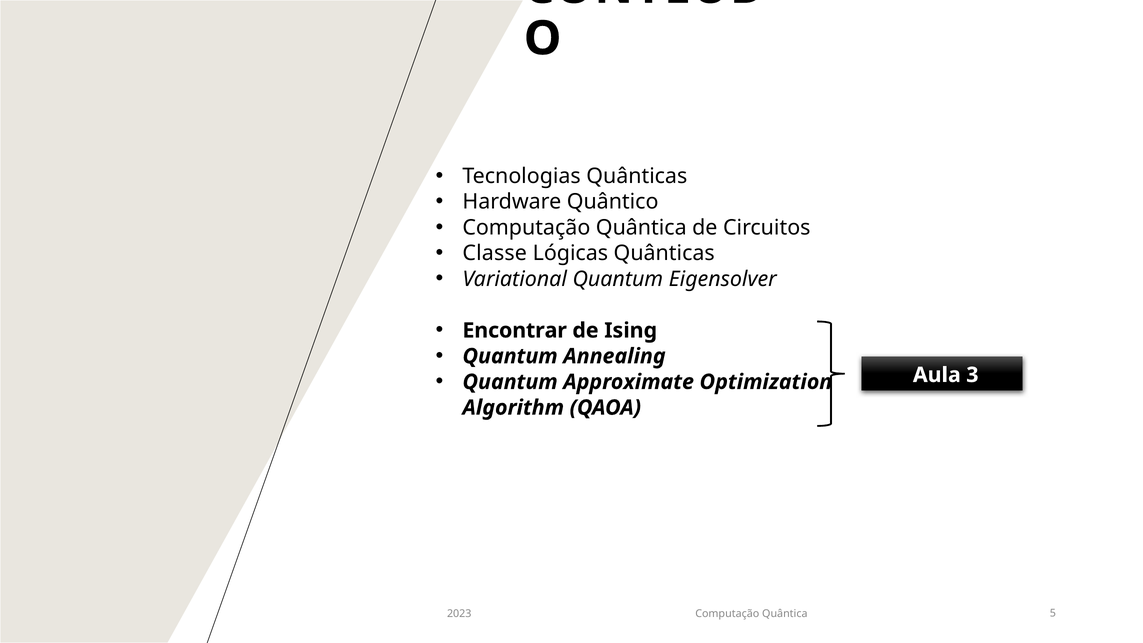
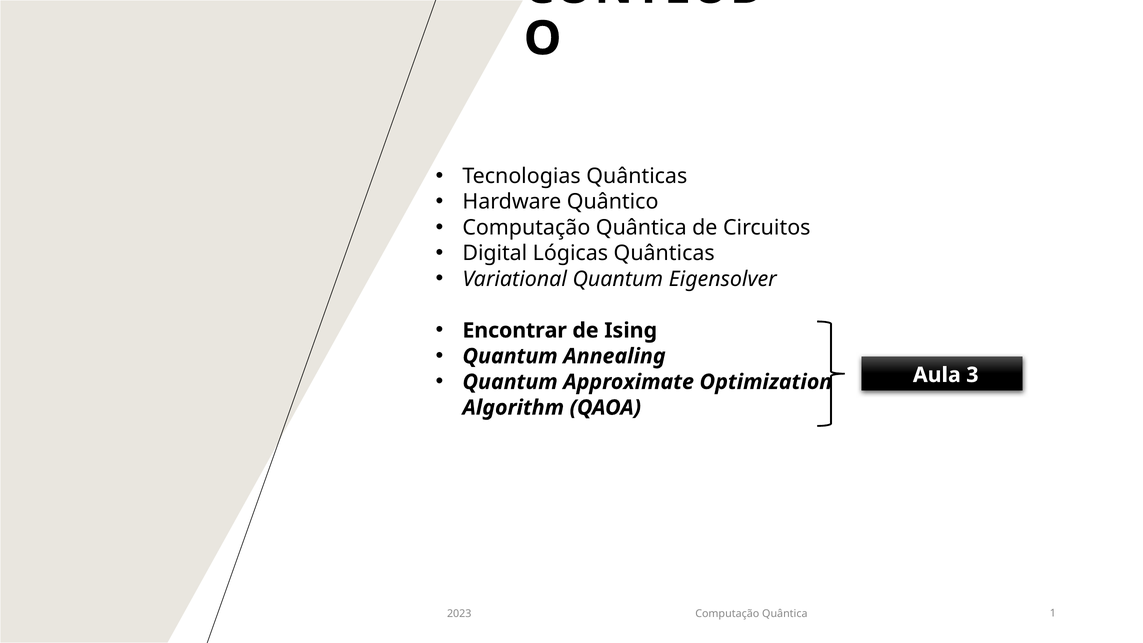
Classe: Classe -> Digital
5: 5 -> 1
